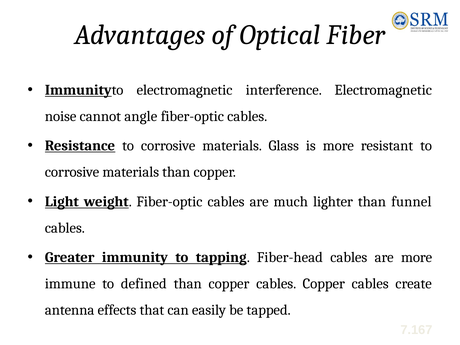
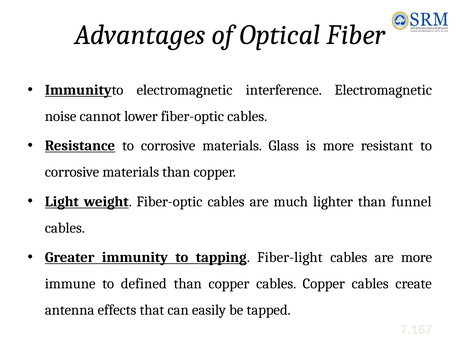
angle: angle -> lower
Fiber-head: Fiber-head -> Fiber-light
